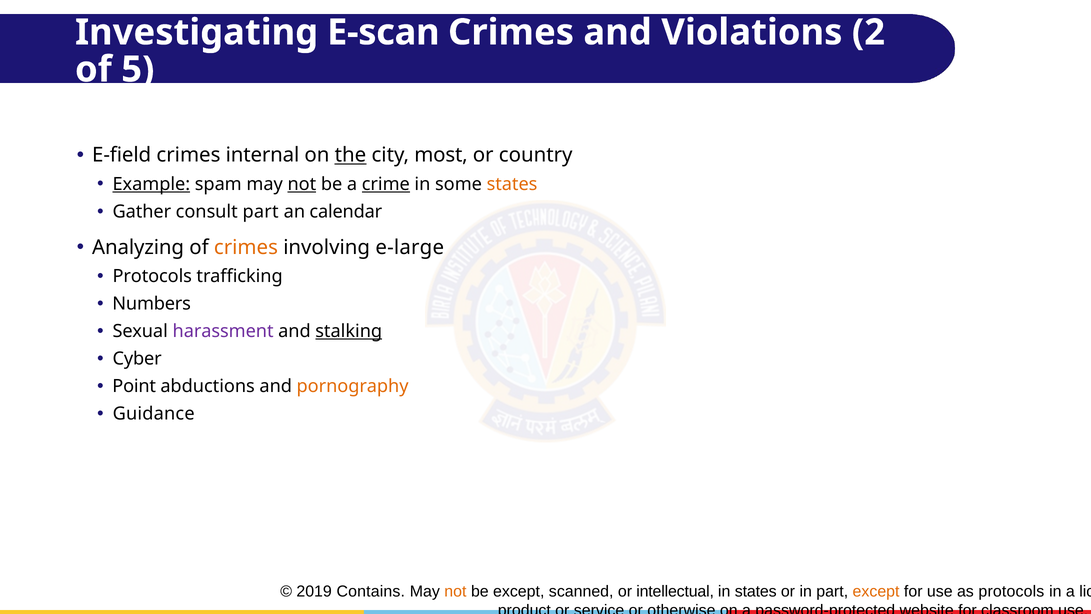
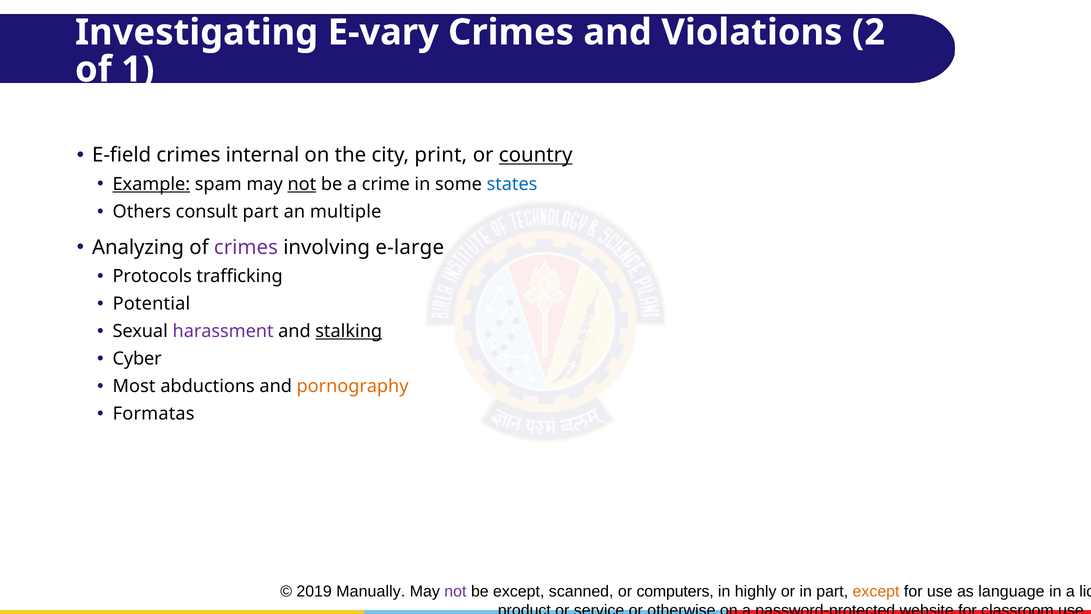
E-scan: E-scan -> E-vary
5: 5 -> 1
the underline: present -> none
most: most -> print
country underline: none -> present
crime underline: present -> none
states at (512, 184) colour: orange -> blue
Gather: Gather -> Others
calendar: calendar -> multiple
crimes at (246, 247) colour: orange -> purple
Numbers: Numbers -> Potential
Point: Point -> Most
Guidance: Guidance -> Formatas
Contains: Contains -> Manually
not at (455, 591) colour: orange -> purple
intellectual: intellectual -> computers
in states: states -> highly
as protocols: protocols -> language
